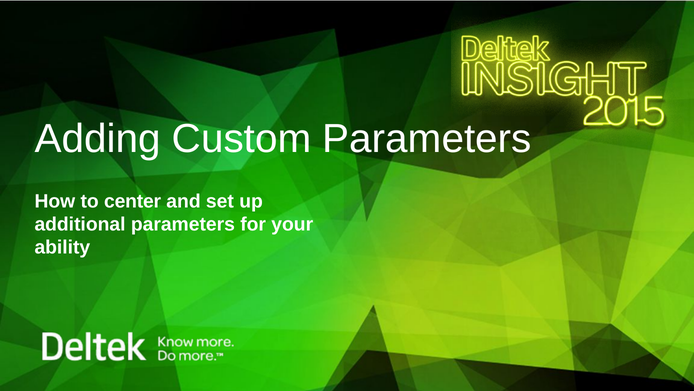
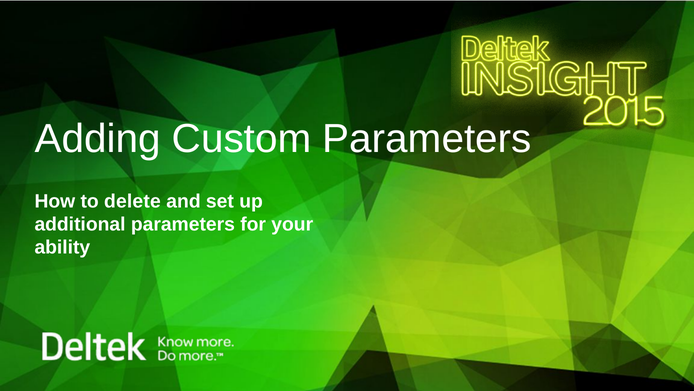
center: center -> delete
